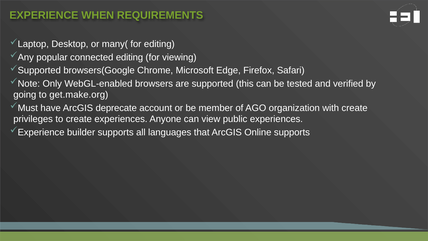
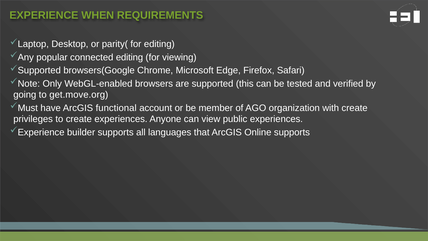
many(: many( -> parity(
get.make.org: get.make.org -> get.move.org
deprecate: deprecate -> functional
